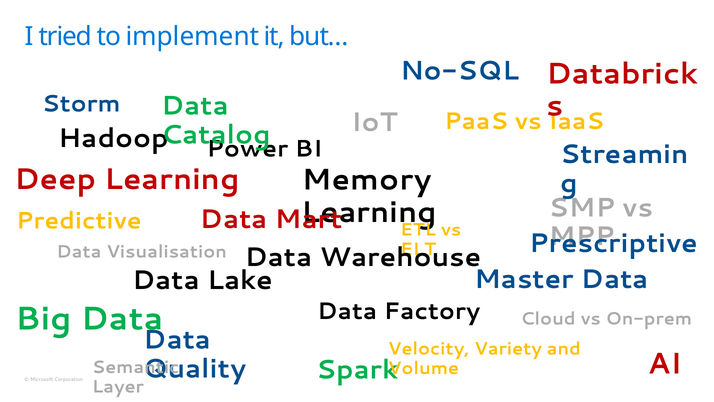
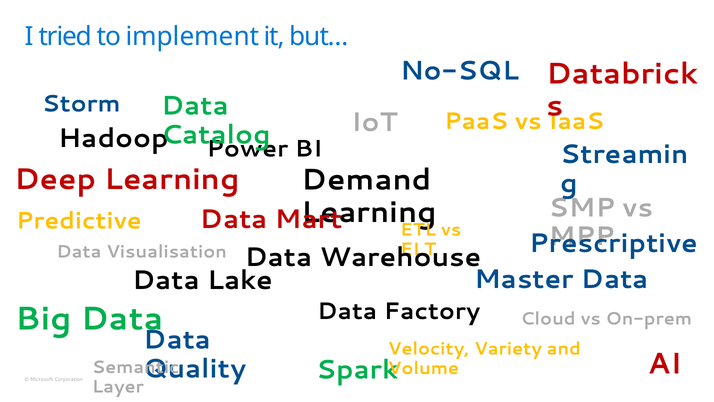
Memory: Memory -> Demand
